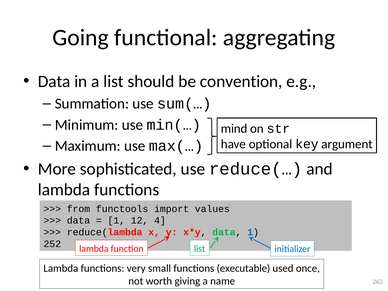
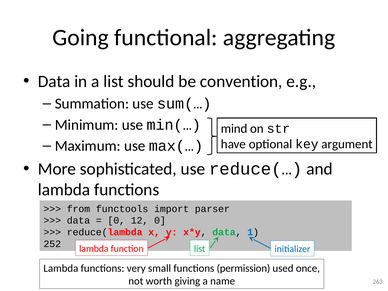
values: values -> parser
1 at (116, 221): 1 -> 0
12 4: 4 -> 0
executable: executable -> permission
